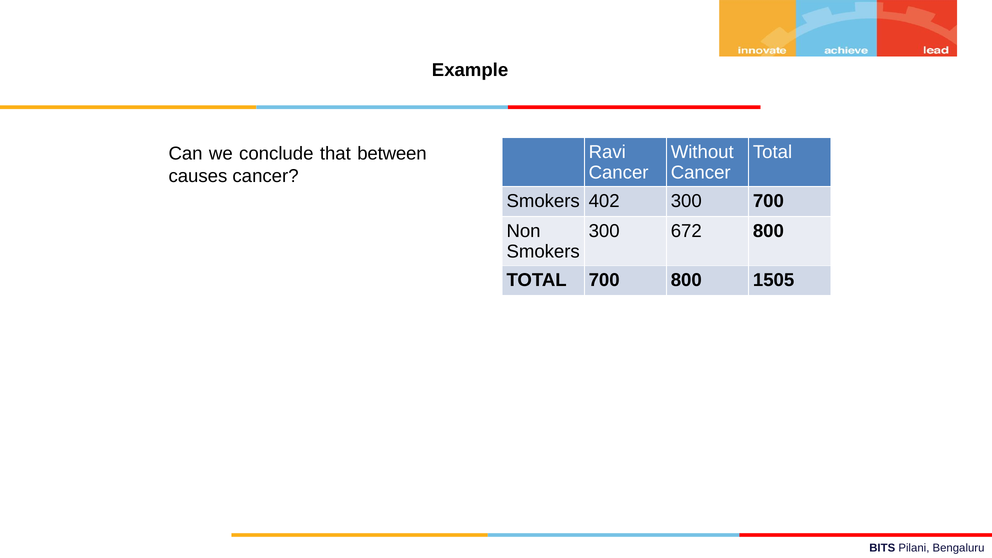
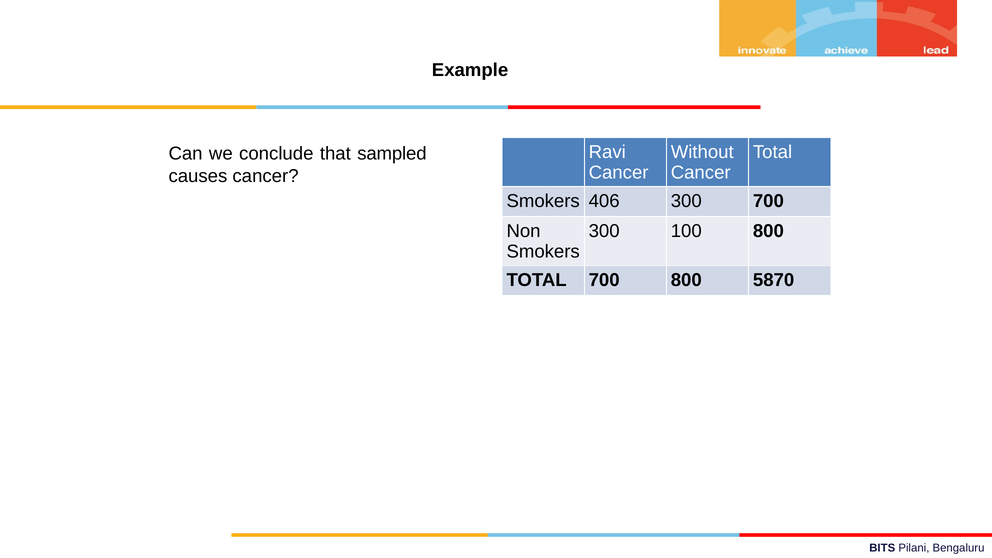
between: between -> sampled
402: 402 -> 406
672: 672 -> 100
1505: 1505 -> 5870
